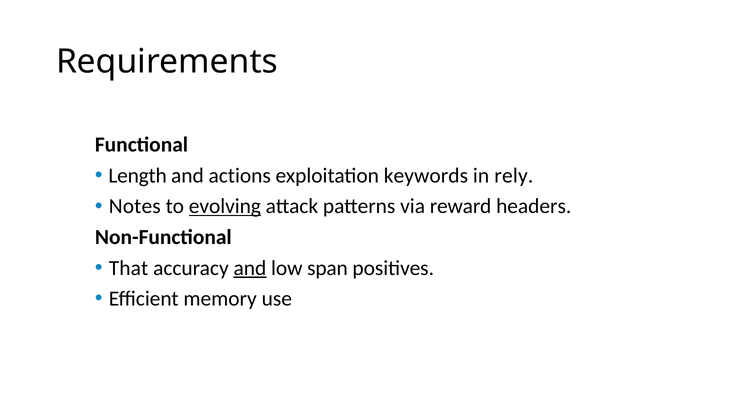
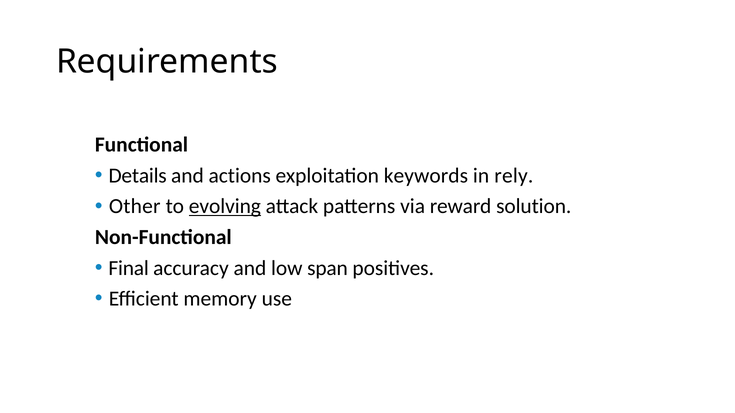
Length: Length -> Details
Notes: Notes -> Other
headers: headers -> solution
That: That -> Final
and at (250, 268) underline: present -> none
